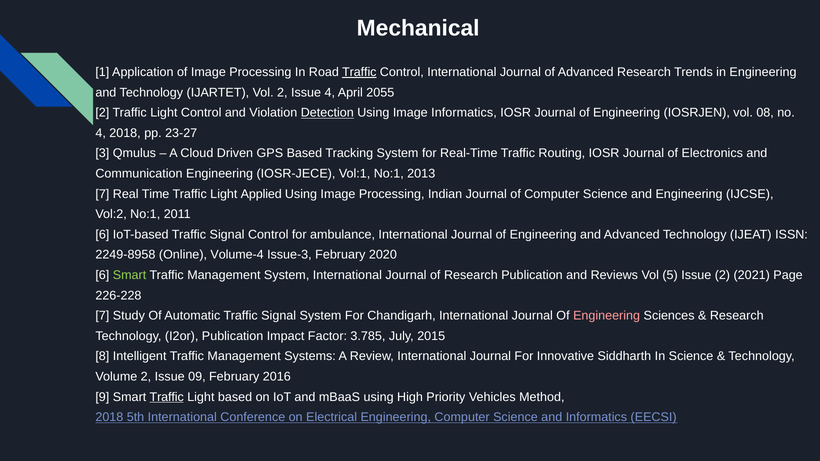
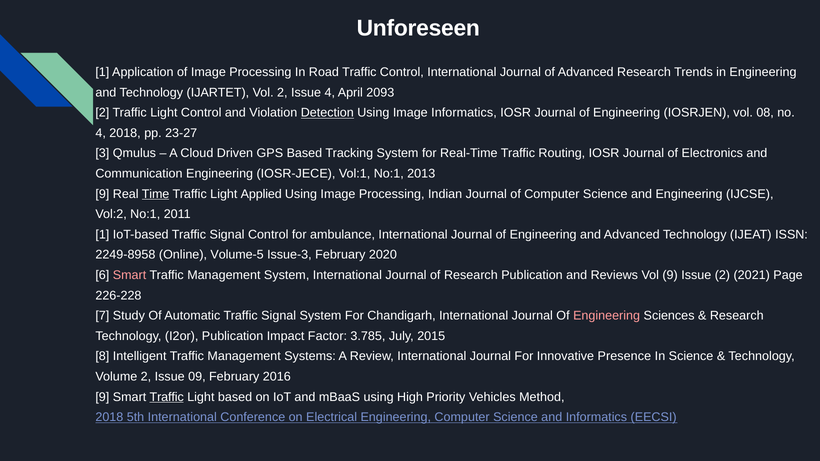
Mechanical: Mechanical -> Unforeseen
Traffic at (359, 72) underline: present -> none
2055: 2055 -> 2093
7 at (102, 194): 7 -> 9
Time underline: none -> present
6 at (102, 235): 6 -> 1
Volume-4: Volume-4 -> Volume-5
Smart at (130, 275) colour: light green -> pink
Vol 5: 5 -> 9
Siddharth: Siddharth -> Presence
